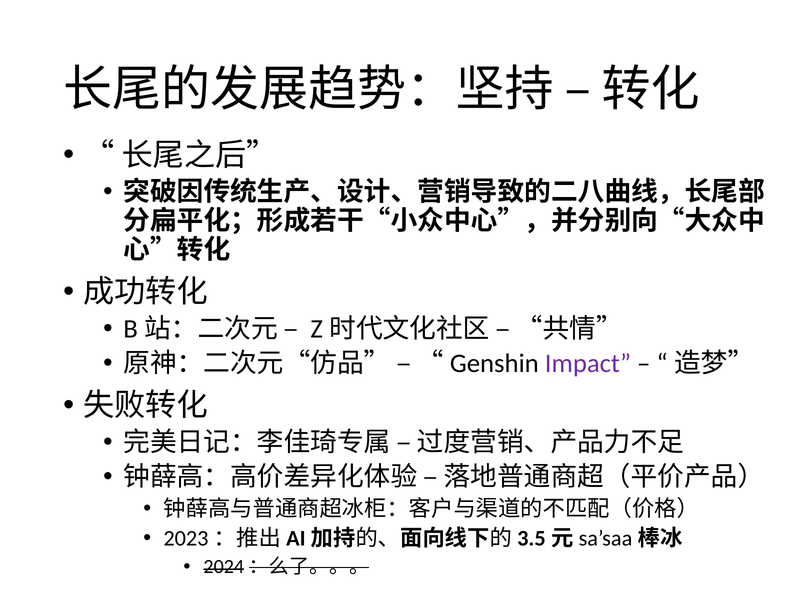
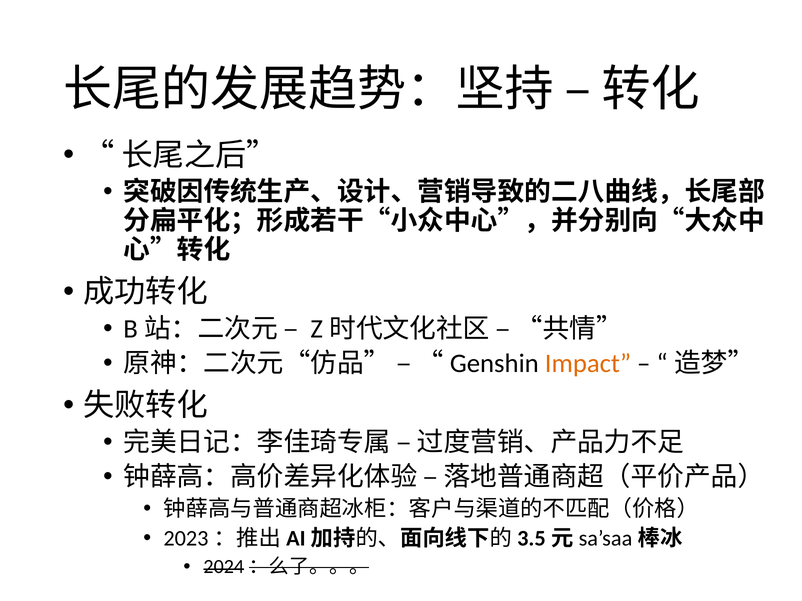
Impact colour: purple -> orange
